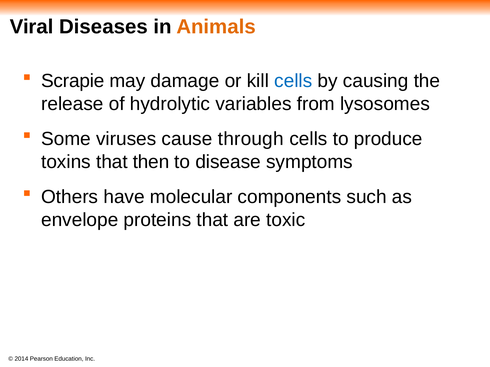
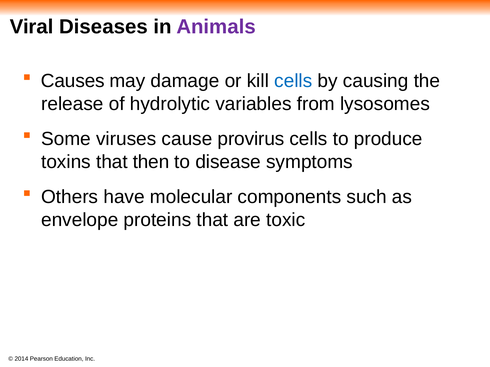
Animals colour: orange -> purple
Scrapie: Scrapie -> Causes
through: through -> provirus
